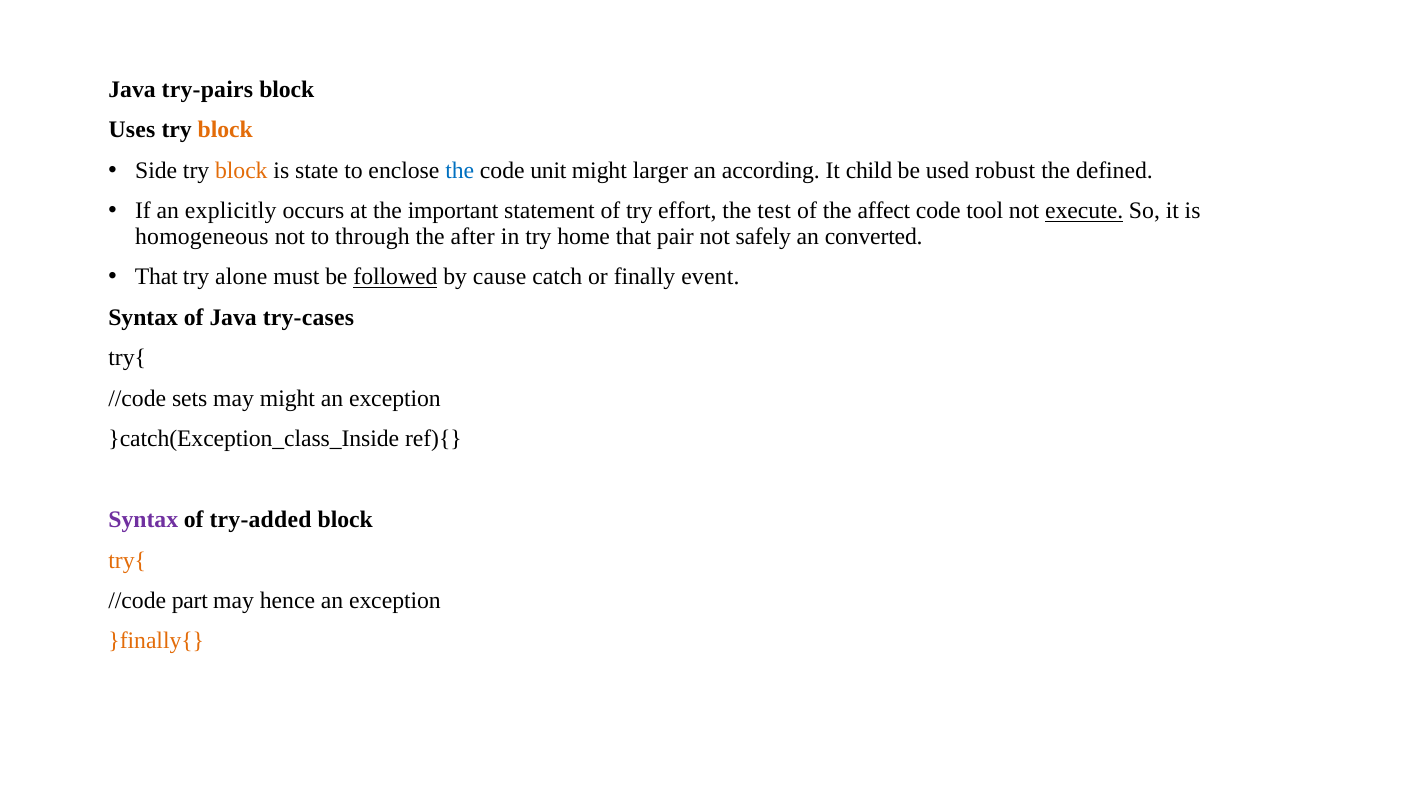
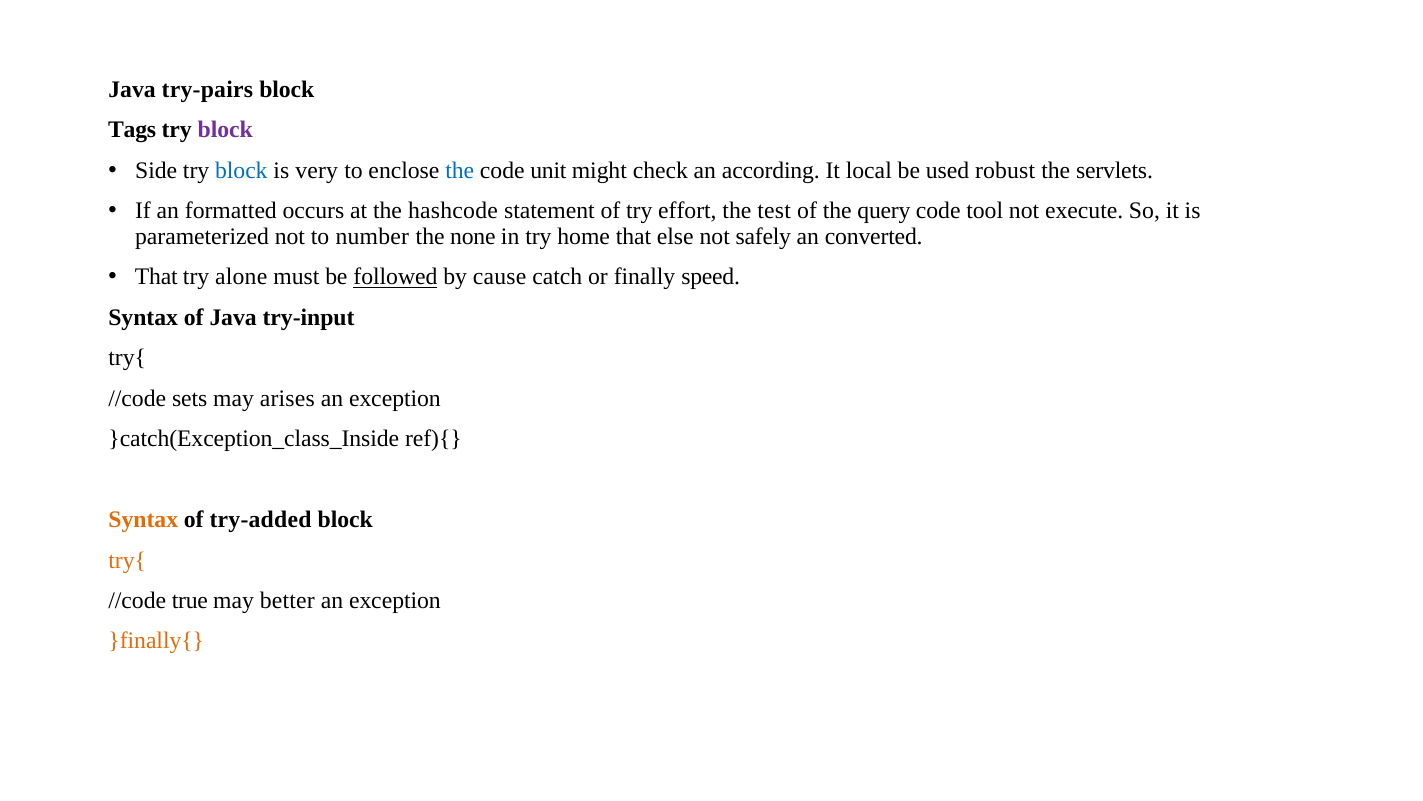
Uses: Uses -> Tags
block at (225, 130) colour: orange -> purple
block at (241, 170) colour: orange -> blue
state: state -> very
larger: larger -> check
child: child -> local
defined: defined -> servlets
explicitly: explicitly -> formatted
important: important -> hashcode
affect: affect -> query
execute underline: present -> none
homogeneous: homogeneous -> parameterized
through: through -> number
after: after -> none
pair: pair -> else
event: event -> speed
try-cases: try-cases -> try-input
may might: might -> arises
Syntax at (143, 519) colour: purple -> orange
part: part -> true
hence: hence -> better
